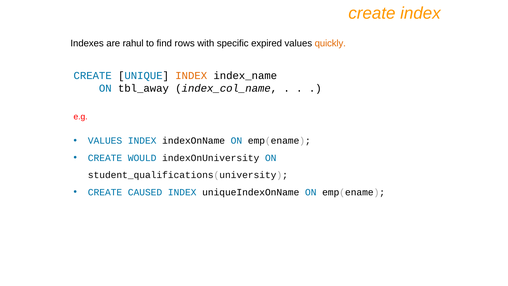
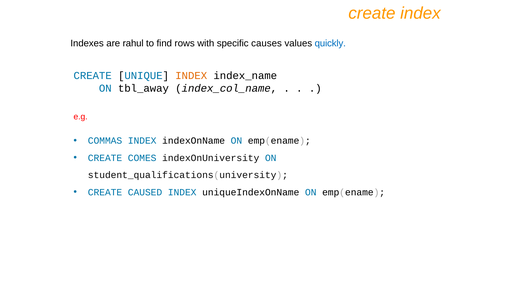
expired: expired -> causes
quickly colour: orange -> blue
VALUES at (105, 141): VALUES -> COMMAS
WOULD: WOULD -> COMES
